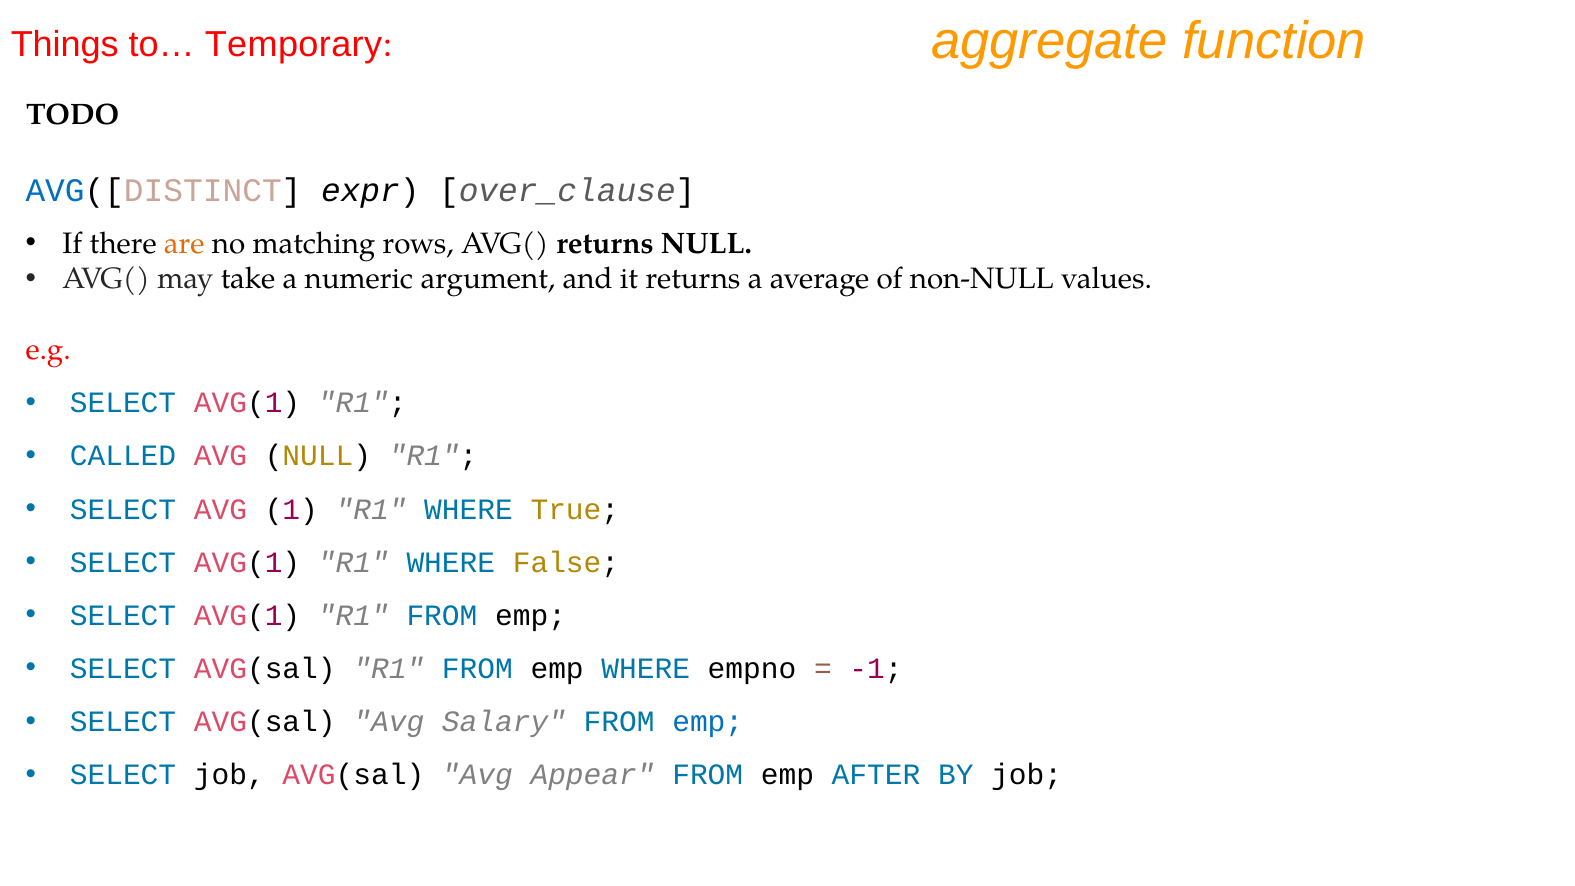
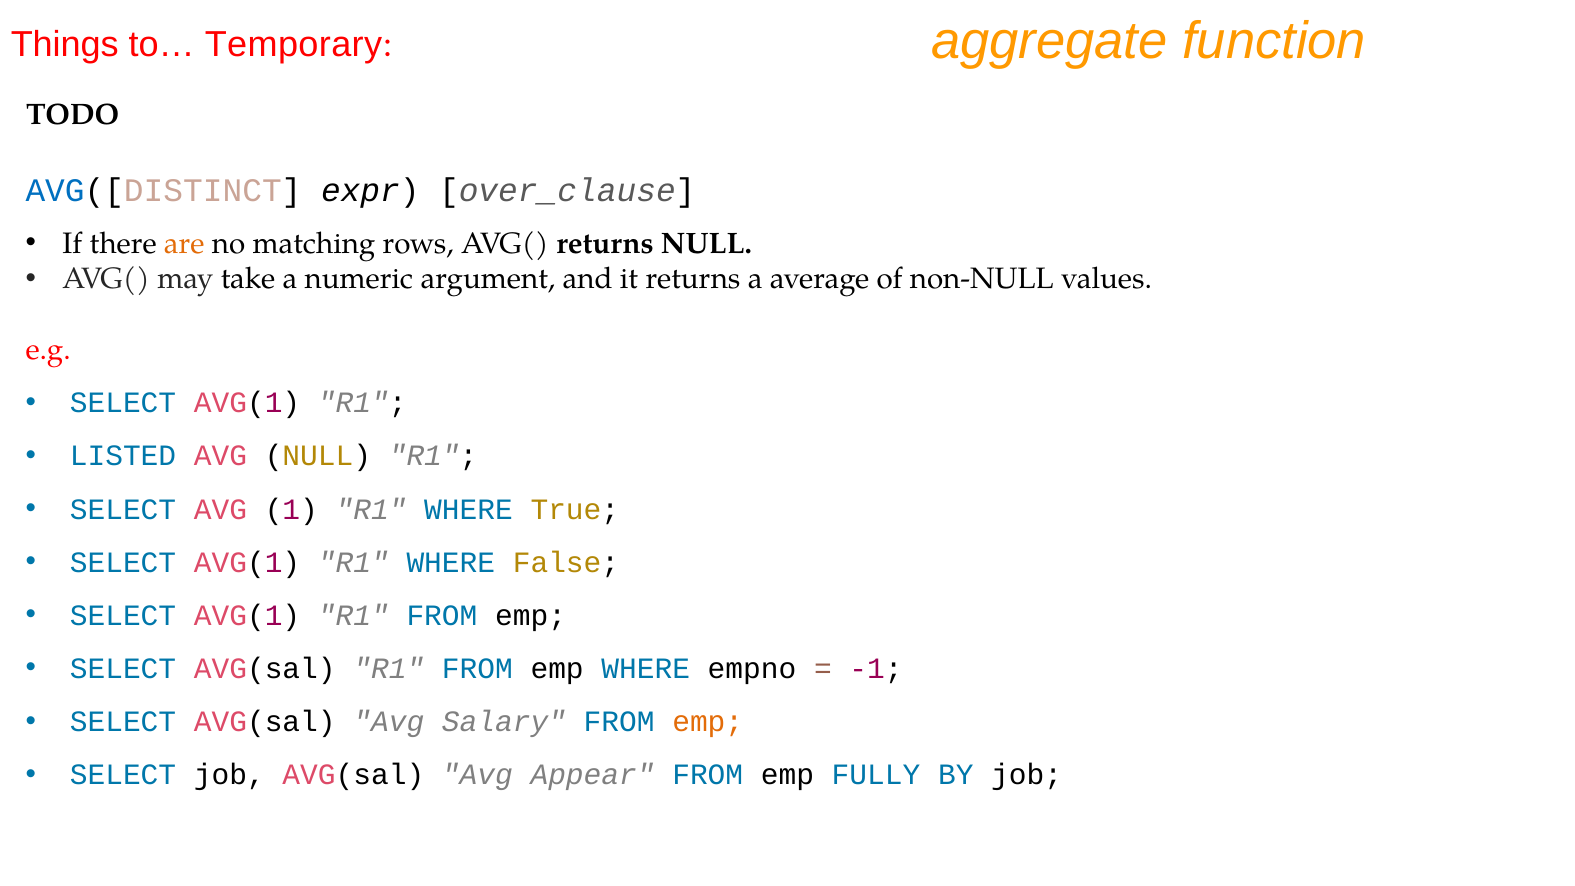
CALLED: CALLED -> LISTED
emp at (708, 722) colour: blue -> orange
AFTER: AFTER -> FULLY
